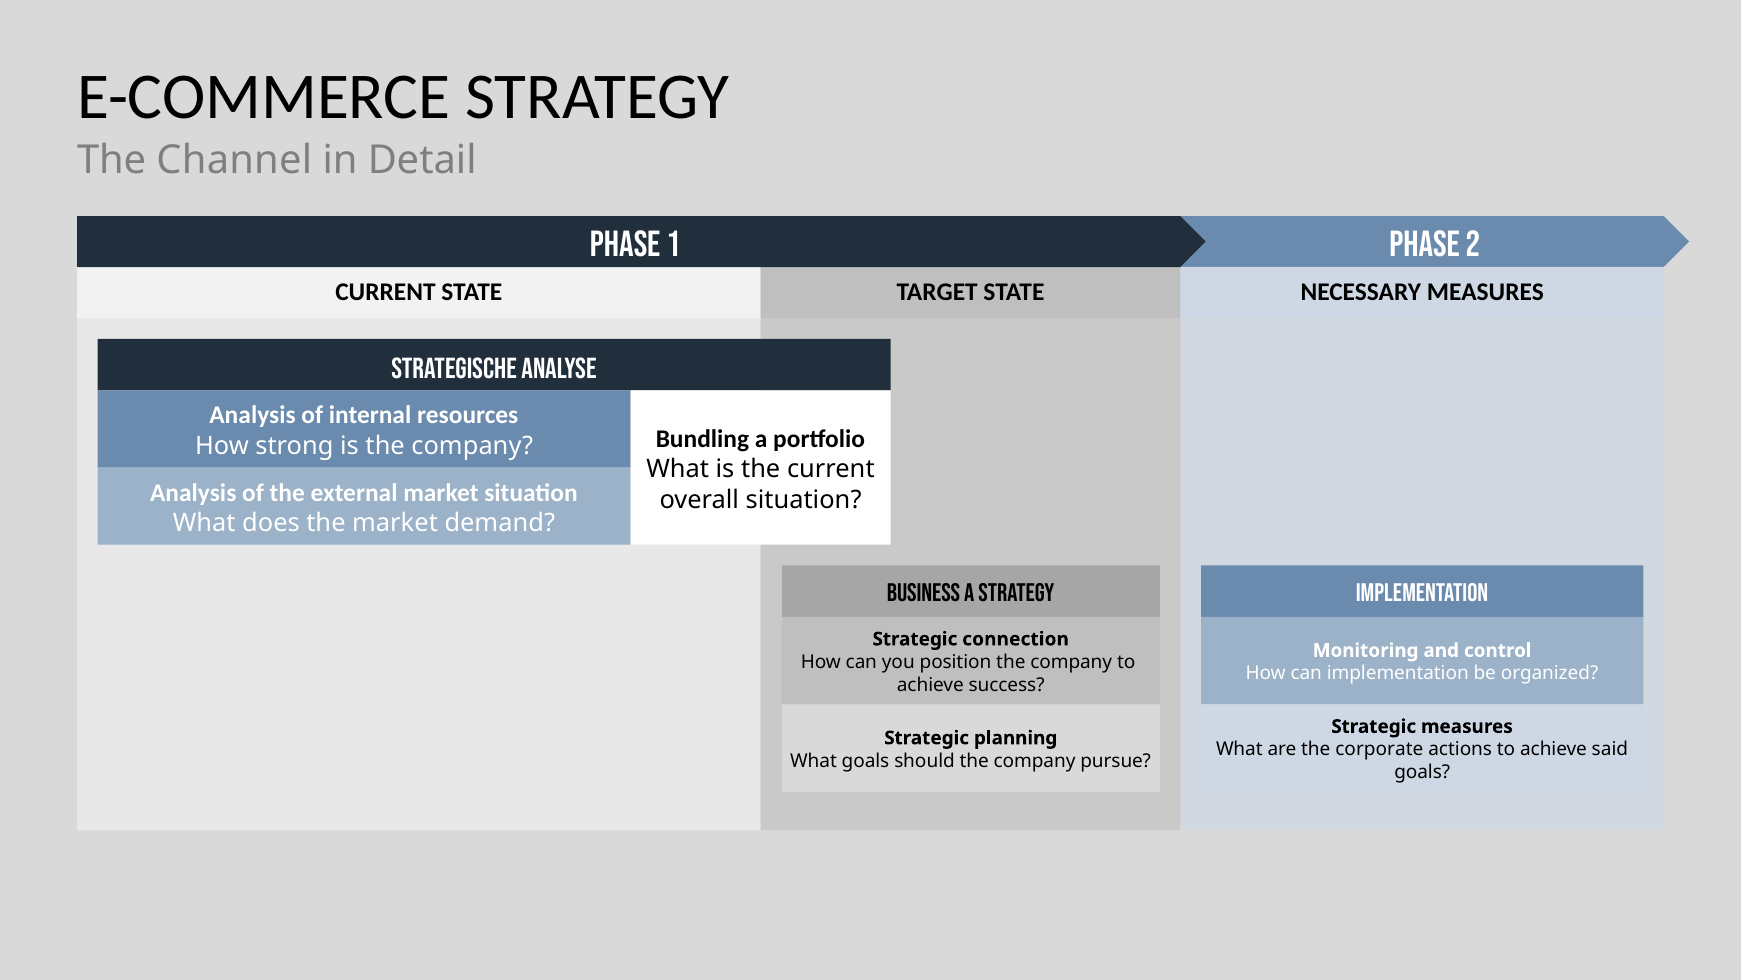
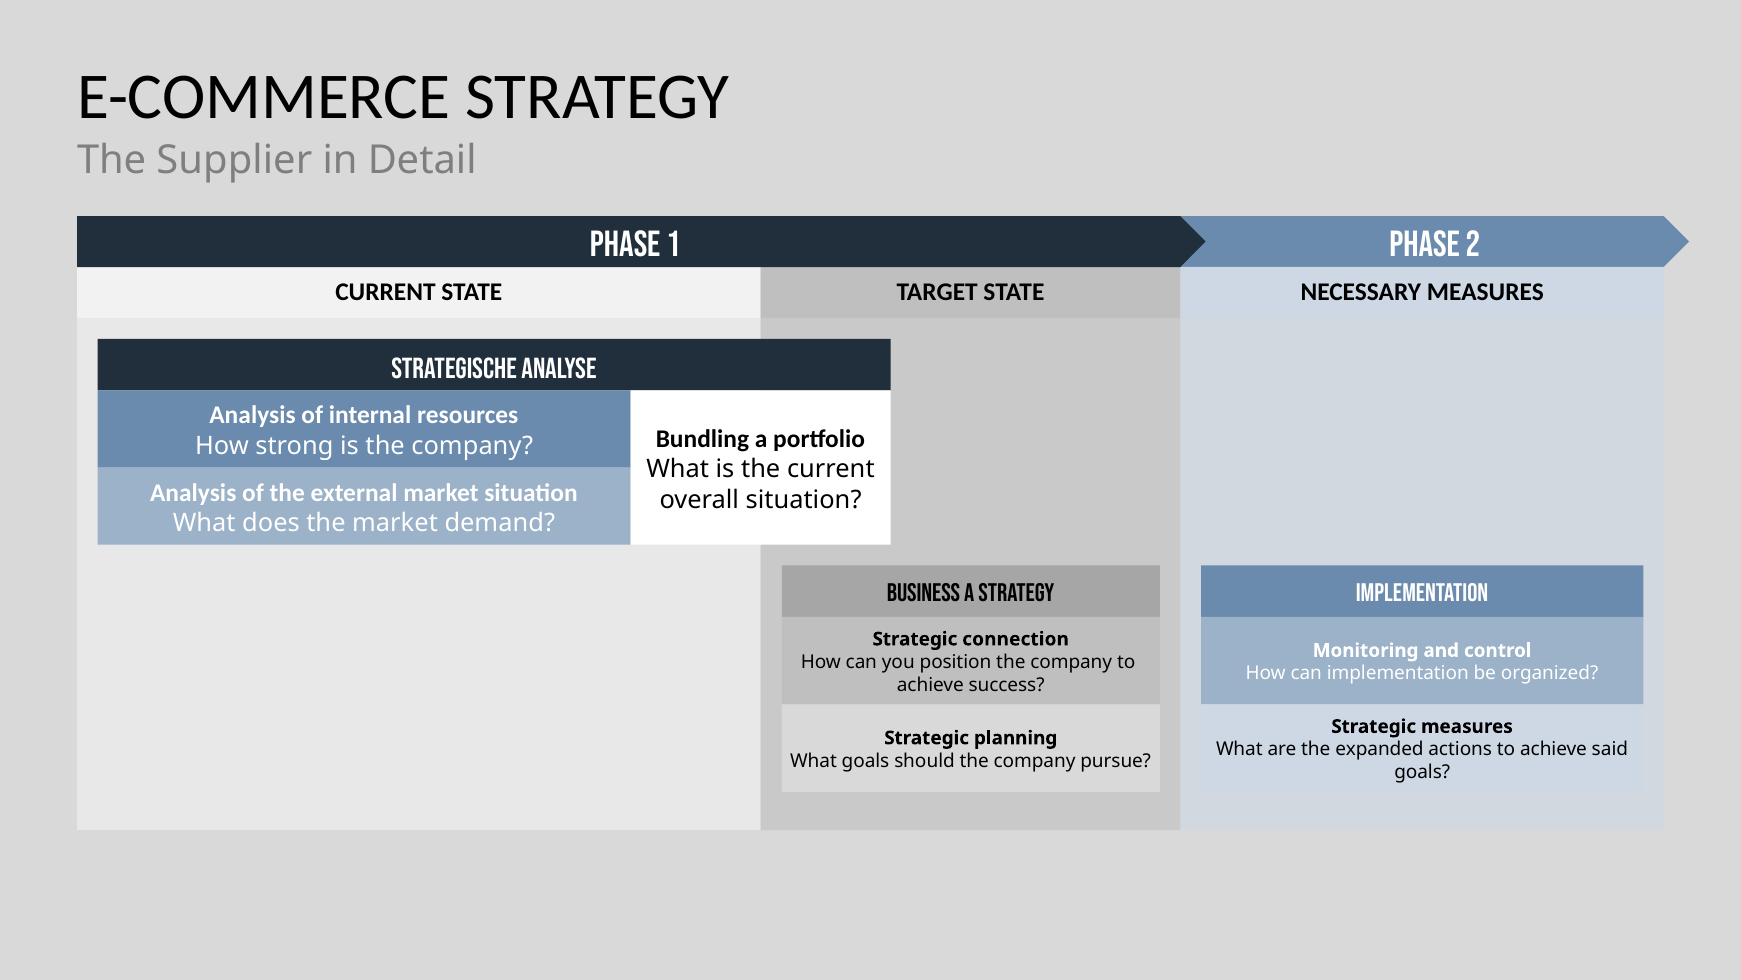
Channel: Channel -> Supplier
corporate: corporate -> expanded
